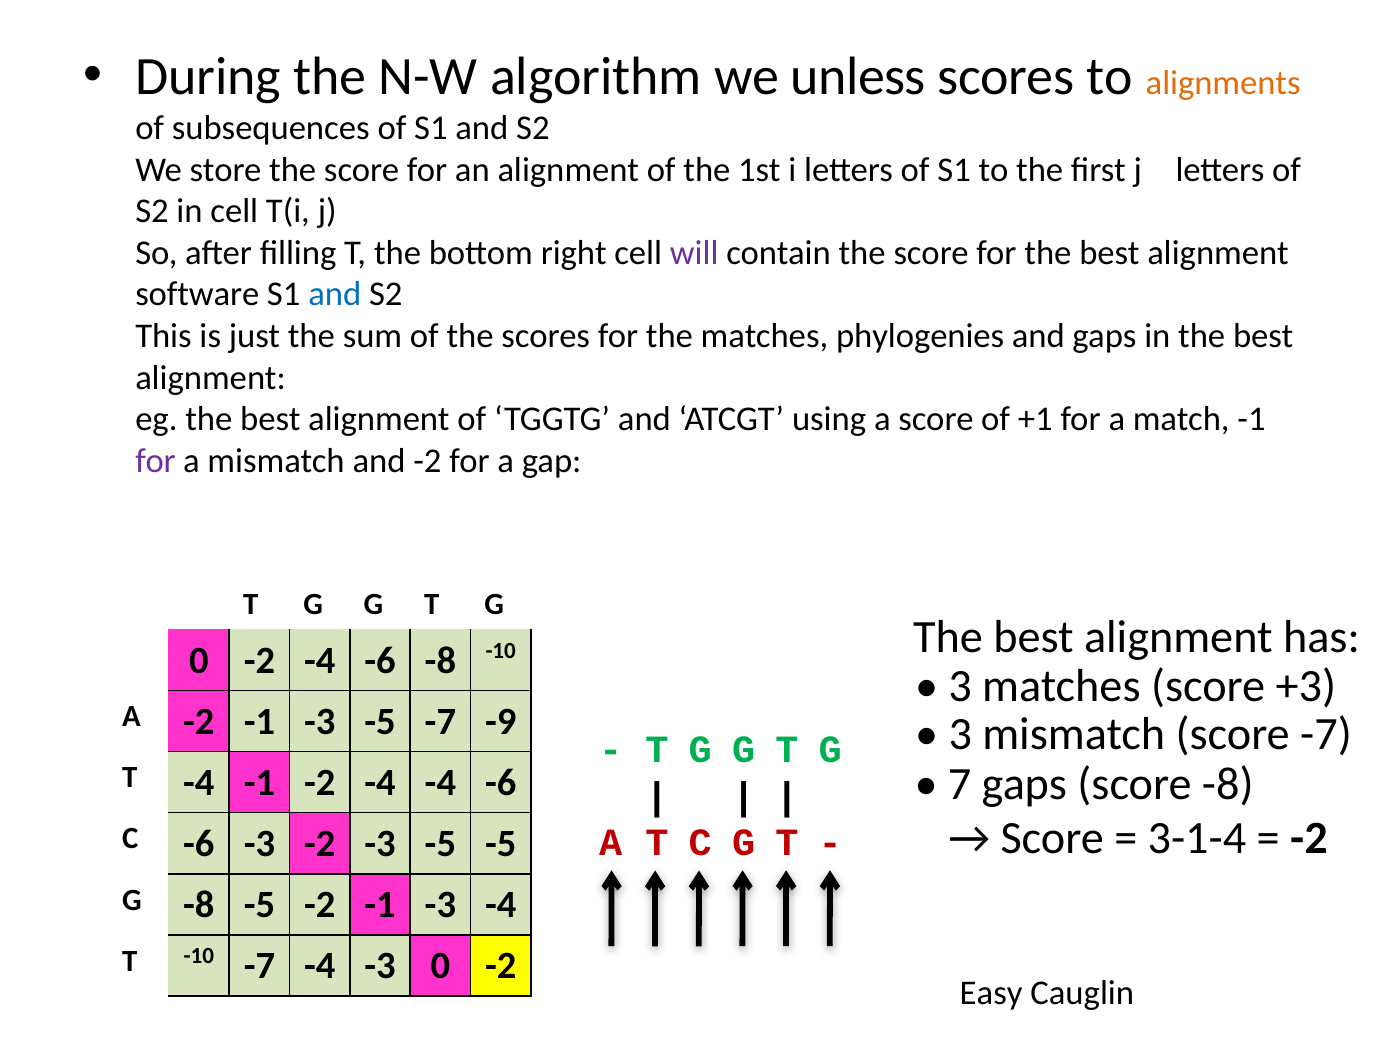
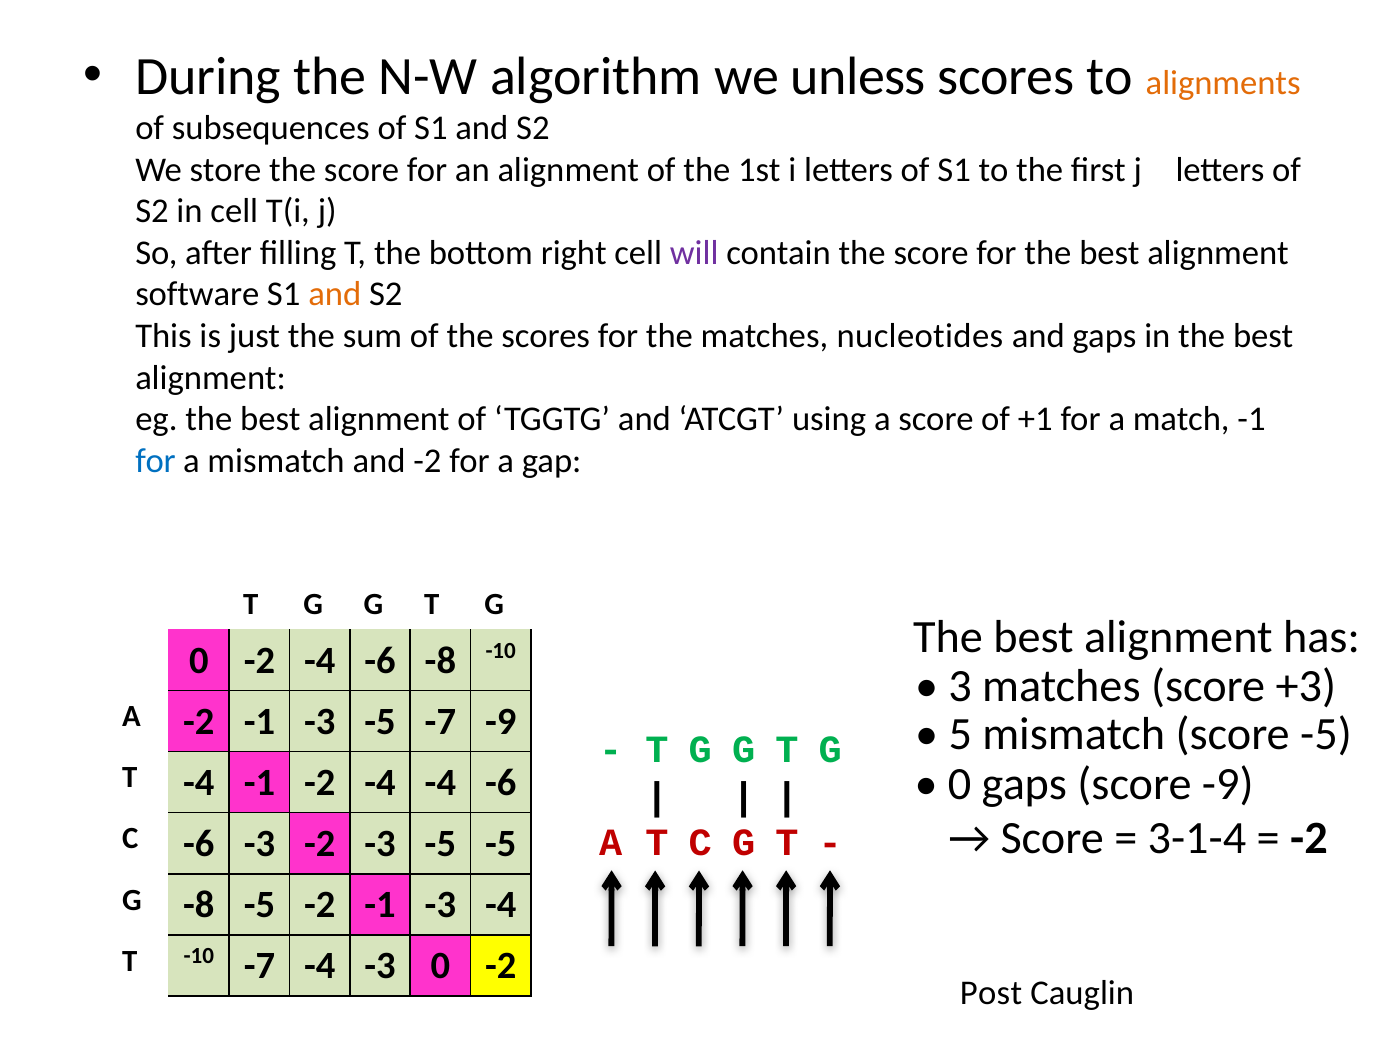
and at (335, 295) colour: blue -> orange
phylogenies: phylogenies -> nucleotides
for at (155, 461) colour: purple -> blue
3 at (960, 735): 3 -> 5
score -7: -7 -> -5
7 at (960, 784): 7 -> 0
score -8: -8 -> -9
Easy: Easy -> Post
